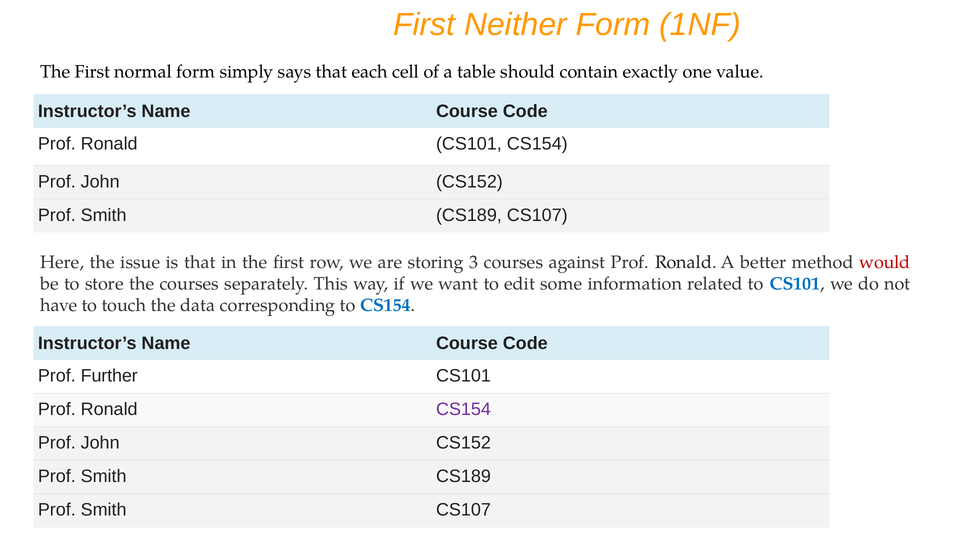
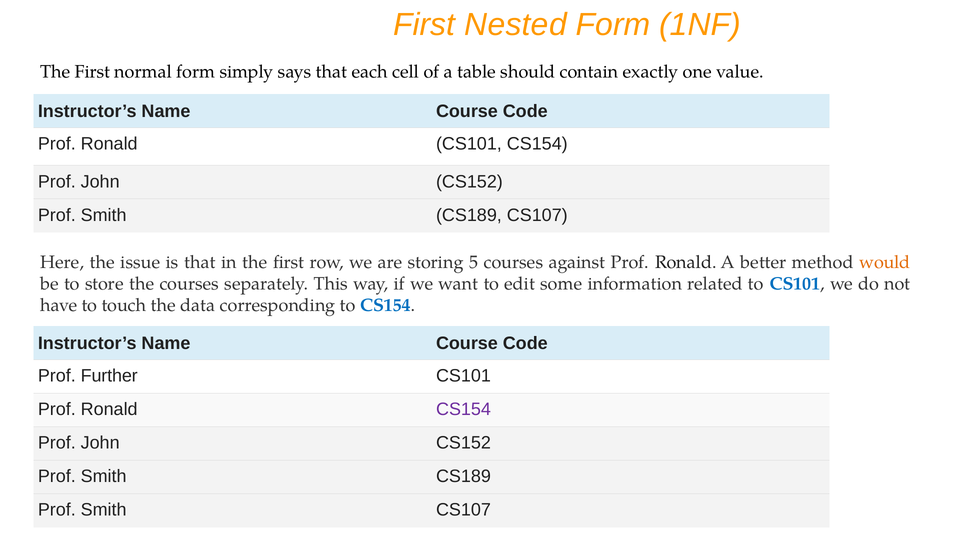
Neither: Neither -> Nested
3: 3 -> 5
would colour: red -> orange
